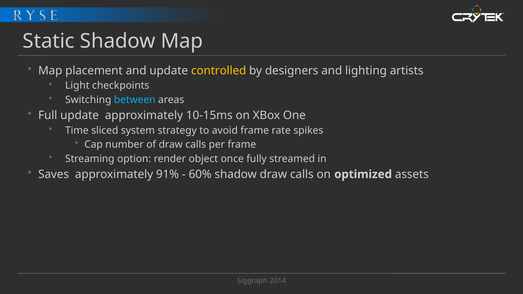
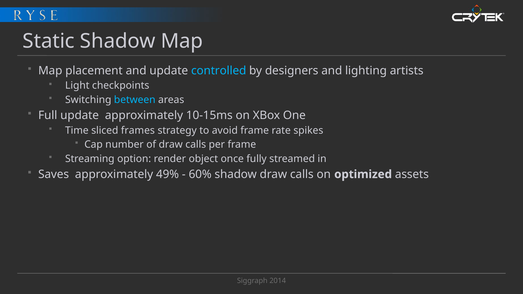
controlled colour: yellow -> light blue
system: system -> frames
91%: 91% -> 49%
